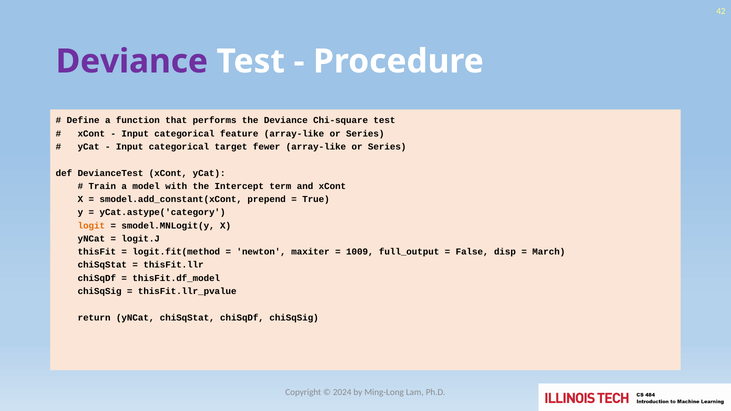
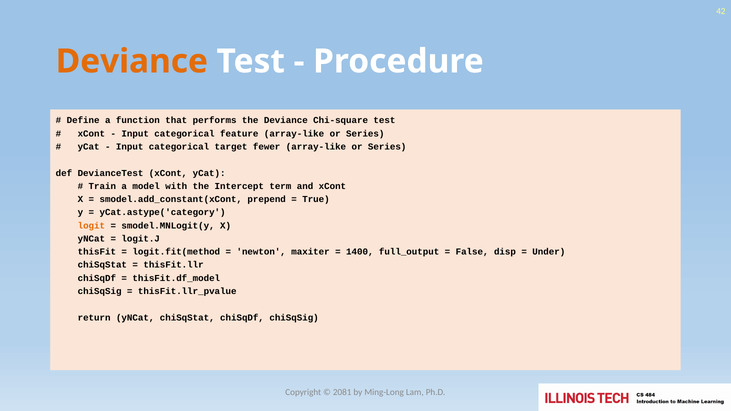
Deviance at (132, 61) colour: purple -> orange
1009: 1009 -> 1400
March: March -> Under
2024: 2024 -> 2081
